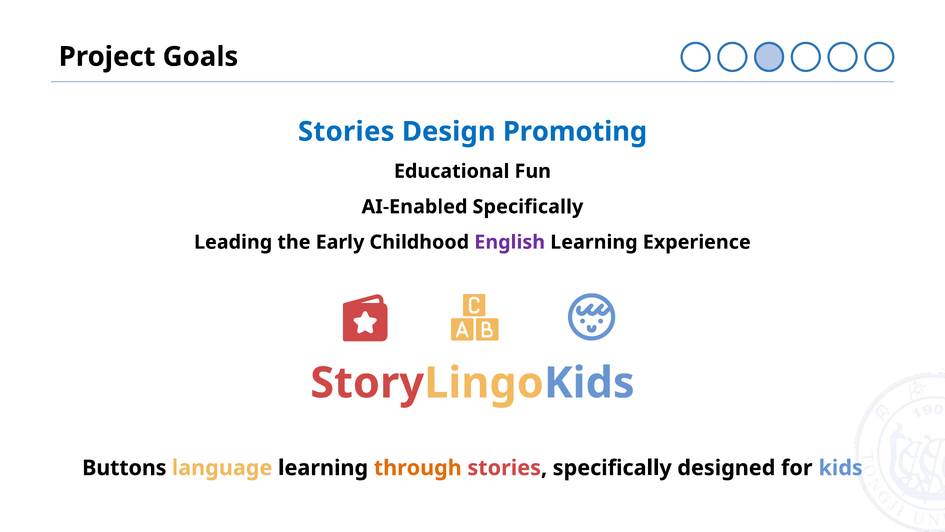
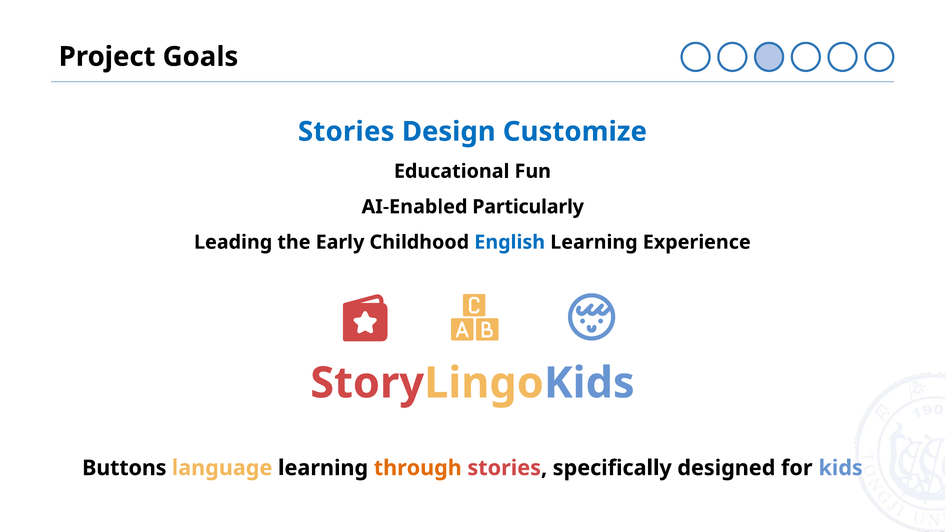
Promoting: Promoting -> Customize
AI-Enabled Specifically: Specifically -> Particularly
English colour: purple -> blue
